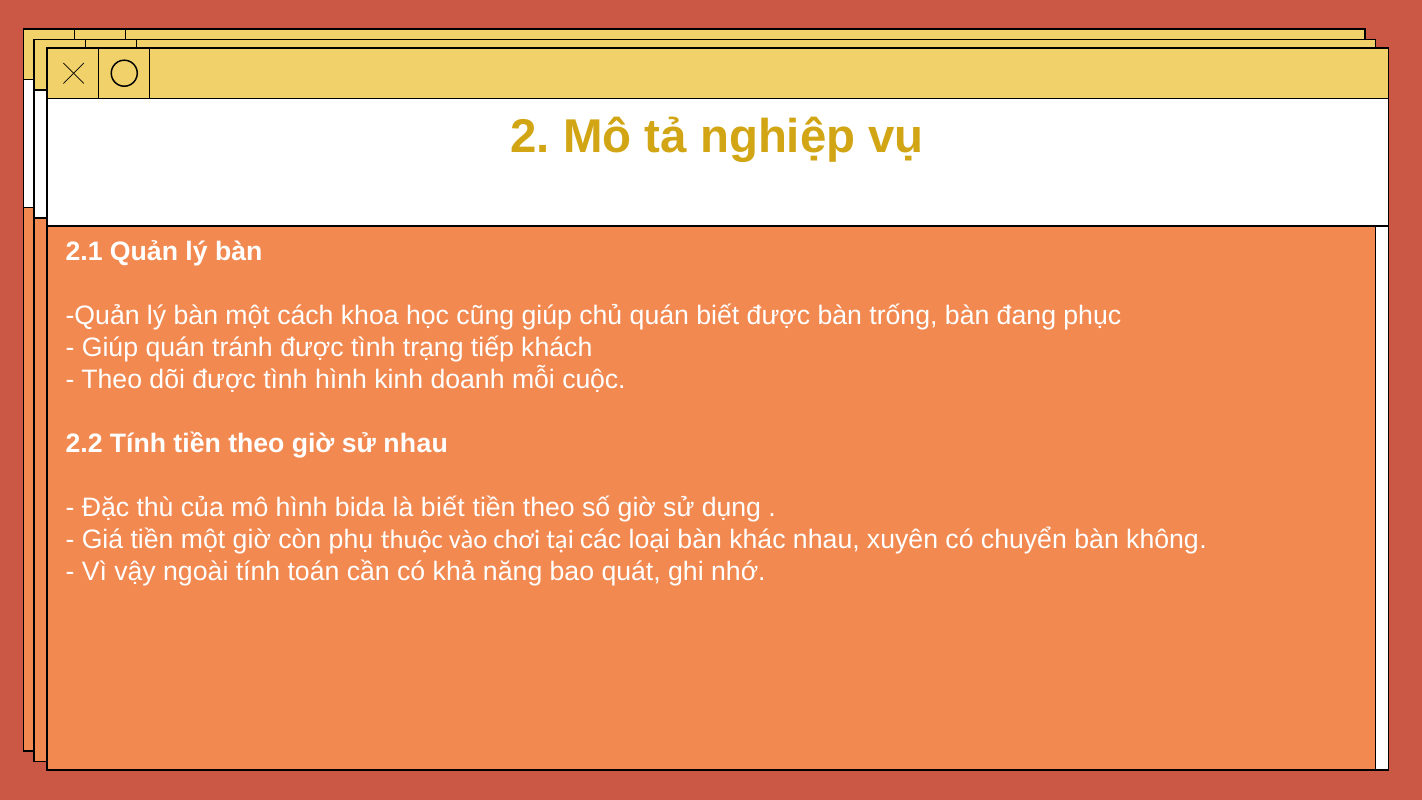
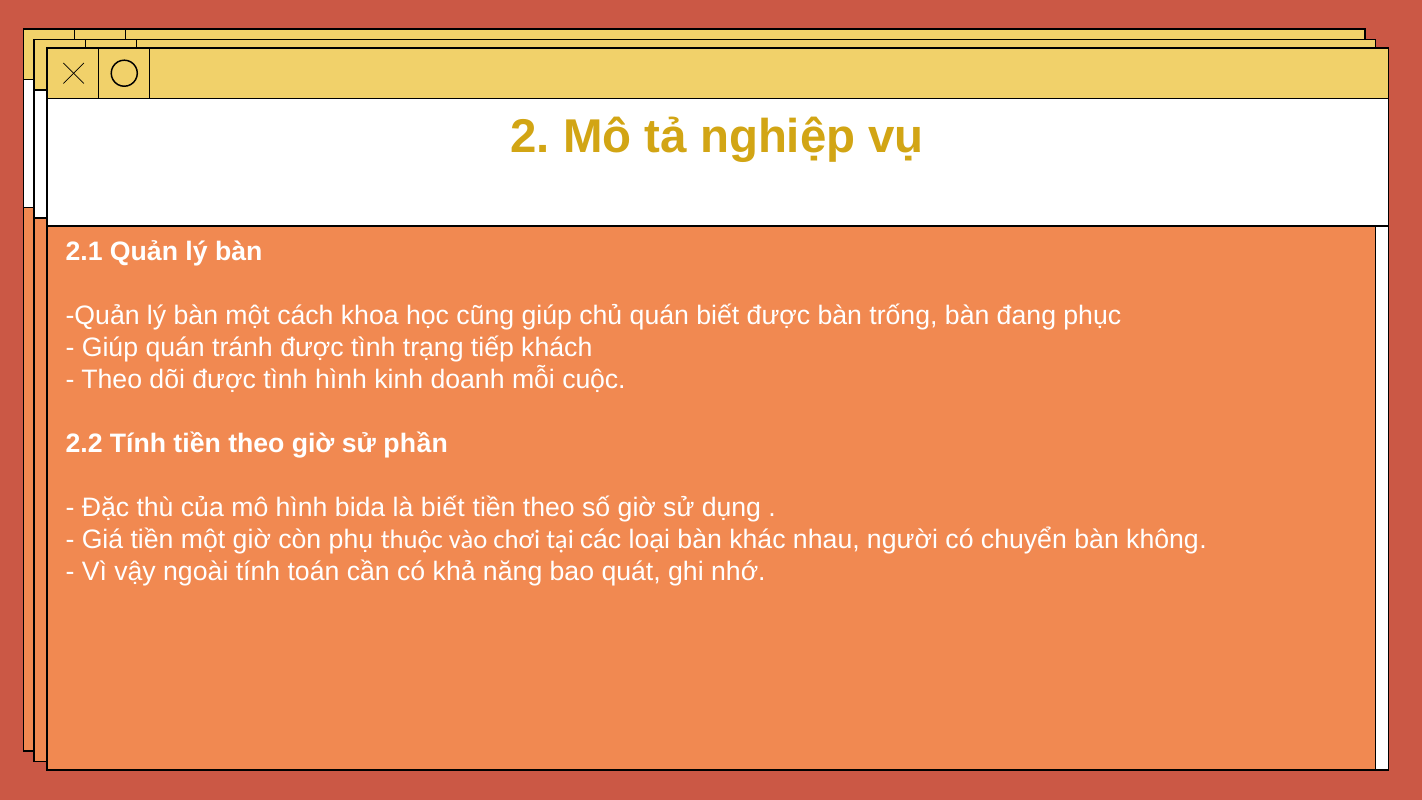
sử nhau: nhau -> phần
xuyên: xuyên -> người
